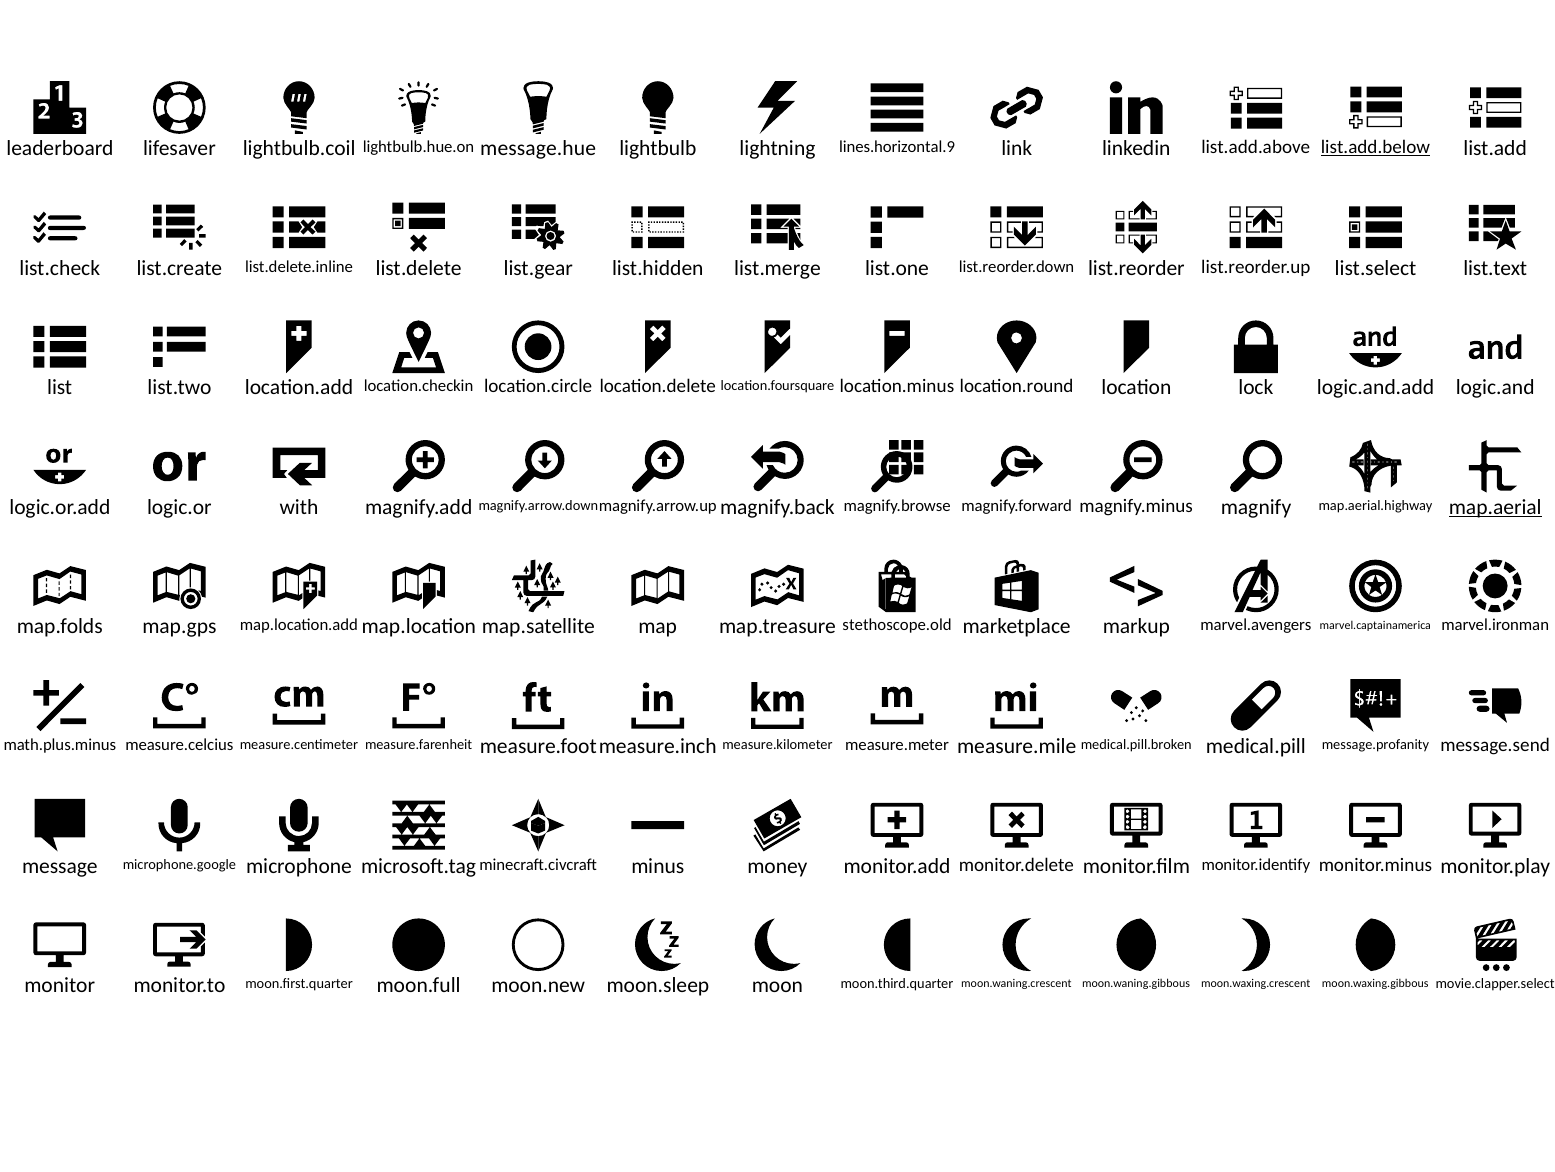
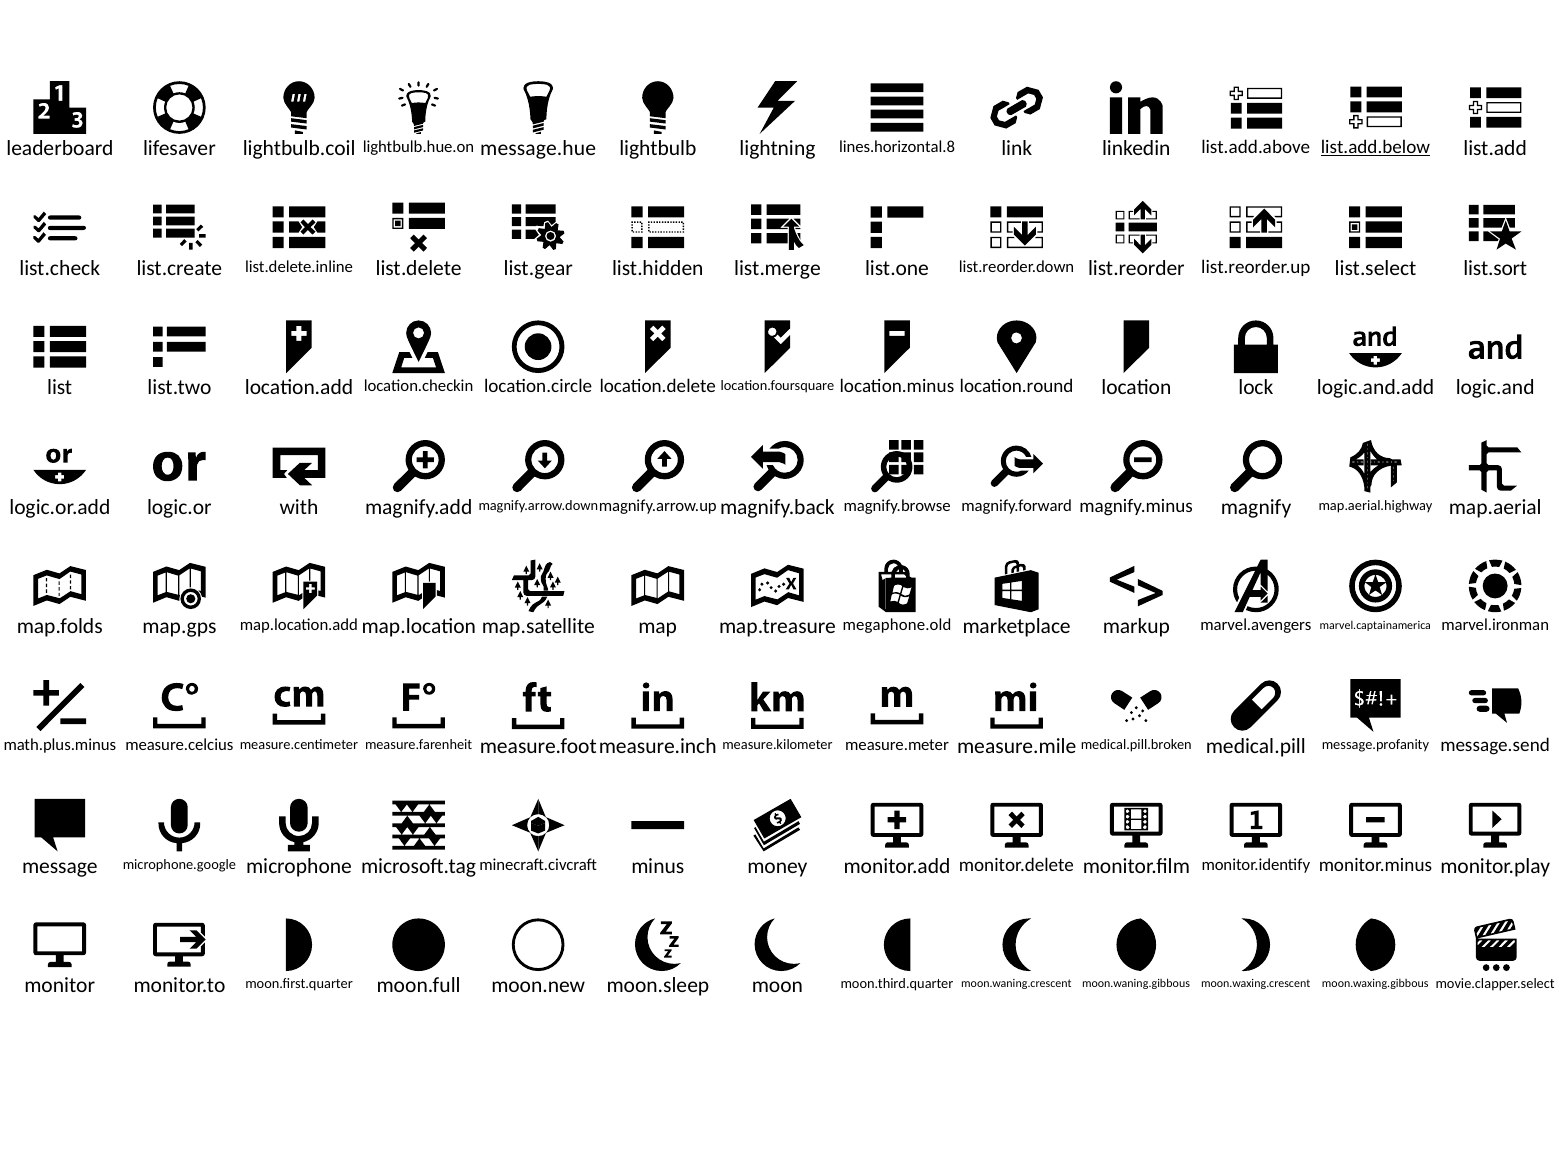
lines.horizontal.9: lines.horizontal.9 -> lines.horizontal.8
list.text: list.text -> list.sort
map.aerial underline: present -> none
stethoscope.old: stethoscope.old -> megaphone.old
